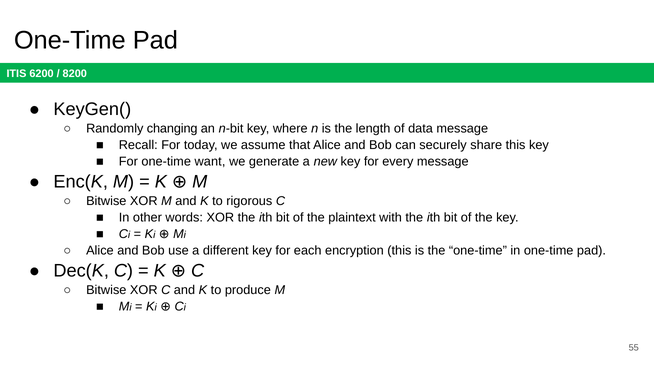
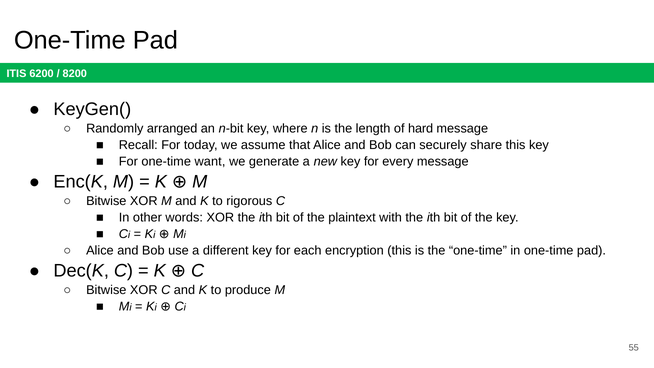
changing: changing -> arranged
data: data -> hard
